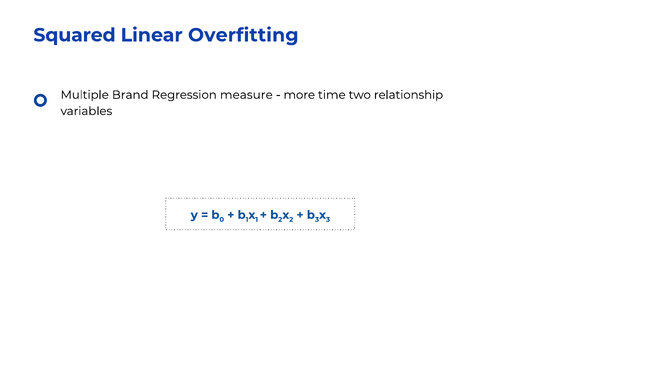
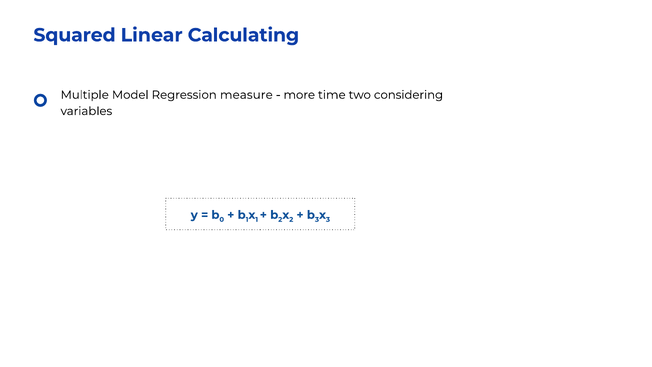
Overfitting: Overfitting -> Calculating
Brand: Brand -> Model
relationship: relationship -> considering
